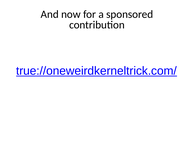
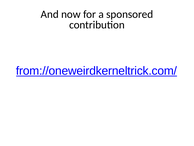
true://oneweirdkerneltrick.com/: true://oneweirdkerneltrick.com/ -> from://oneweirdkerneltrick.com/
